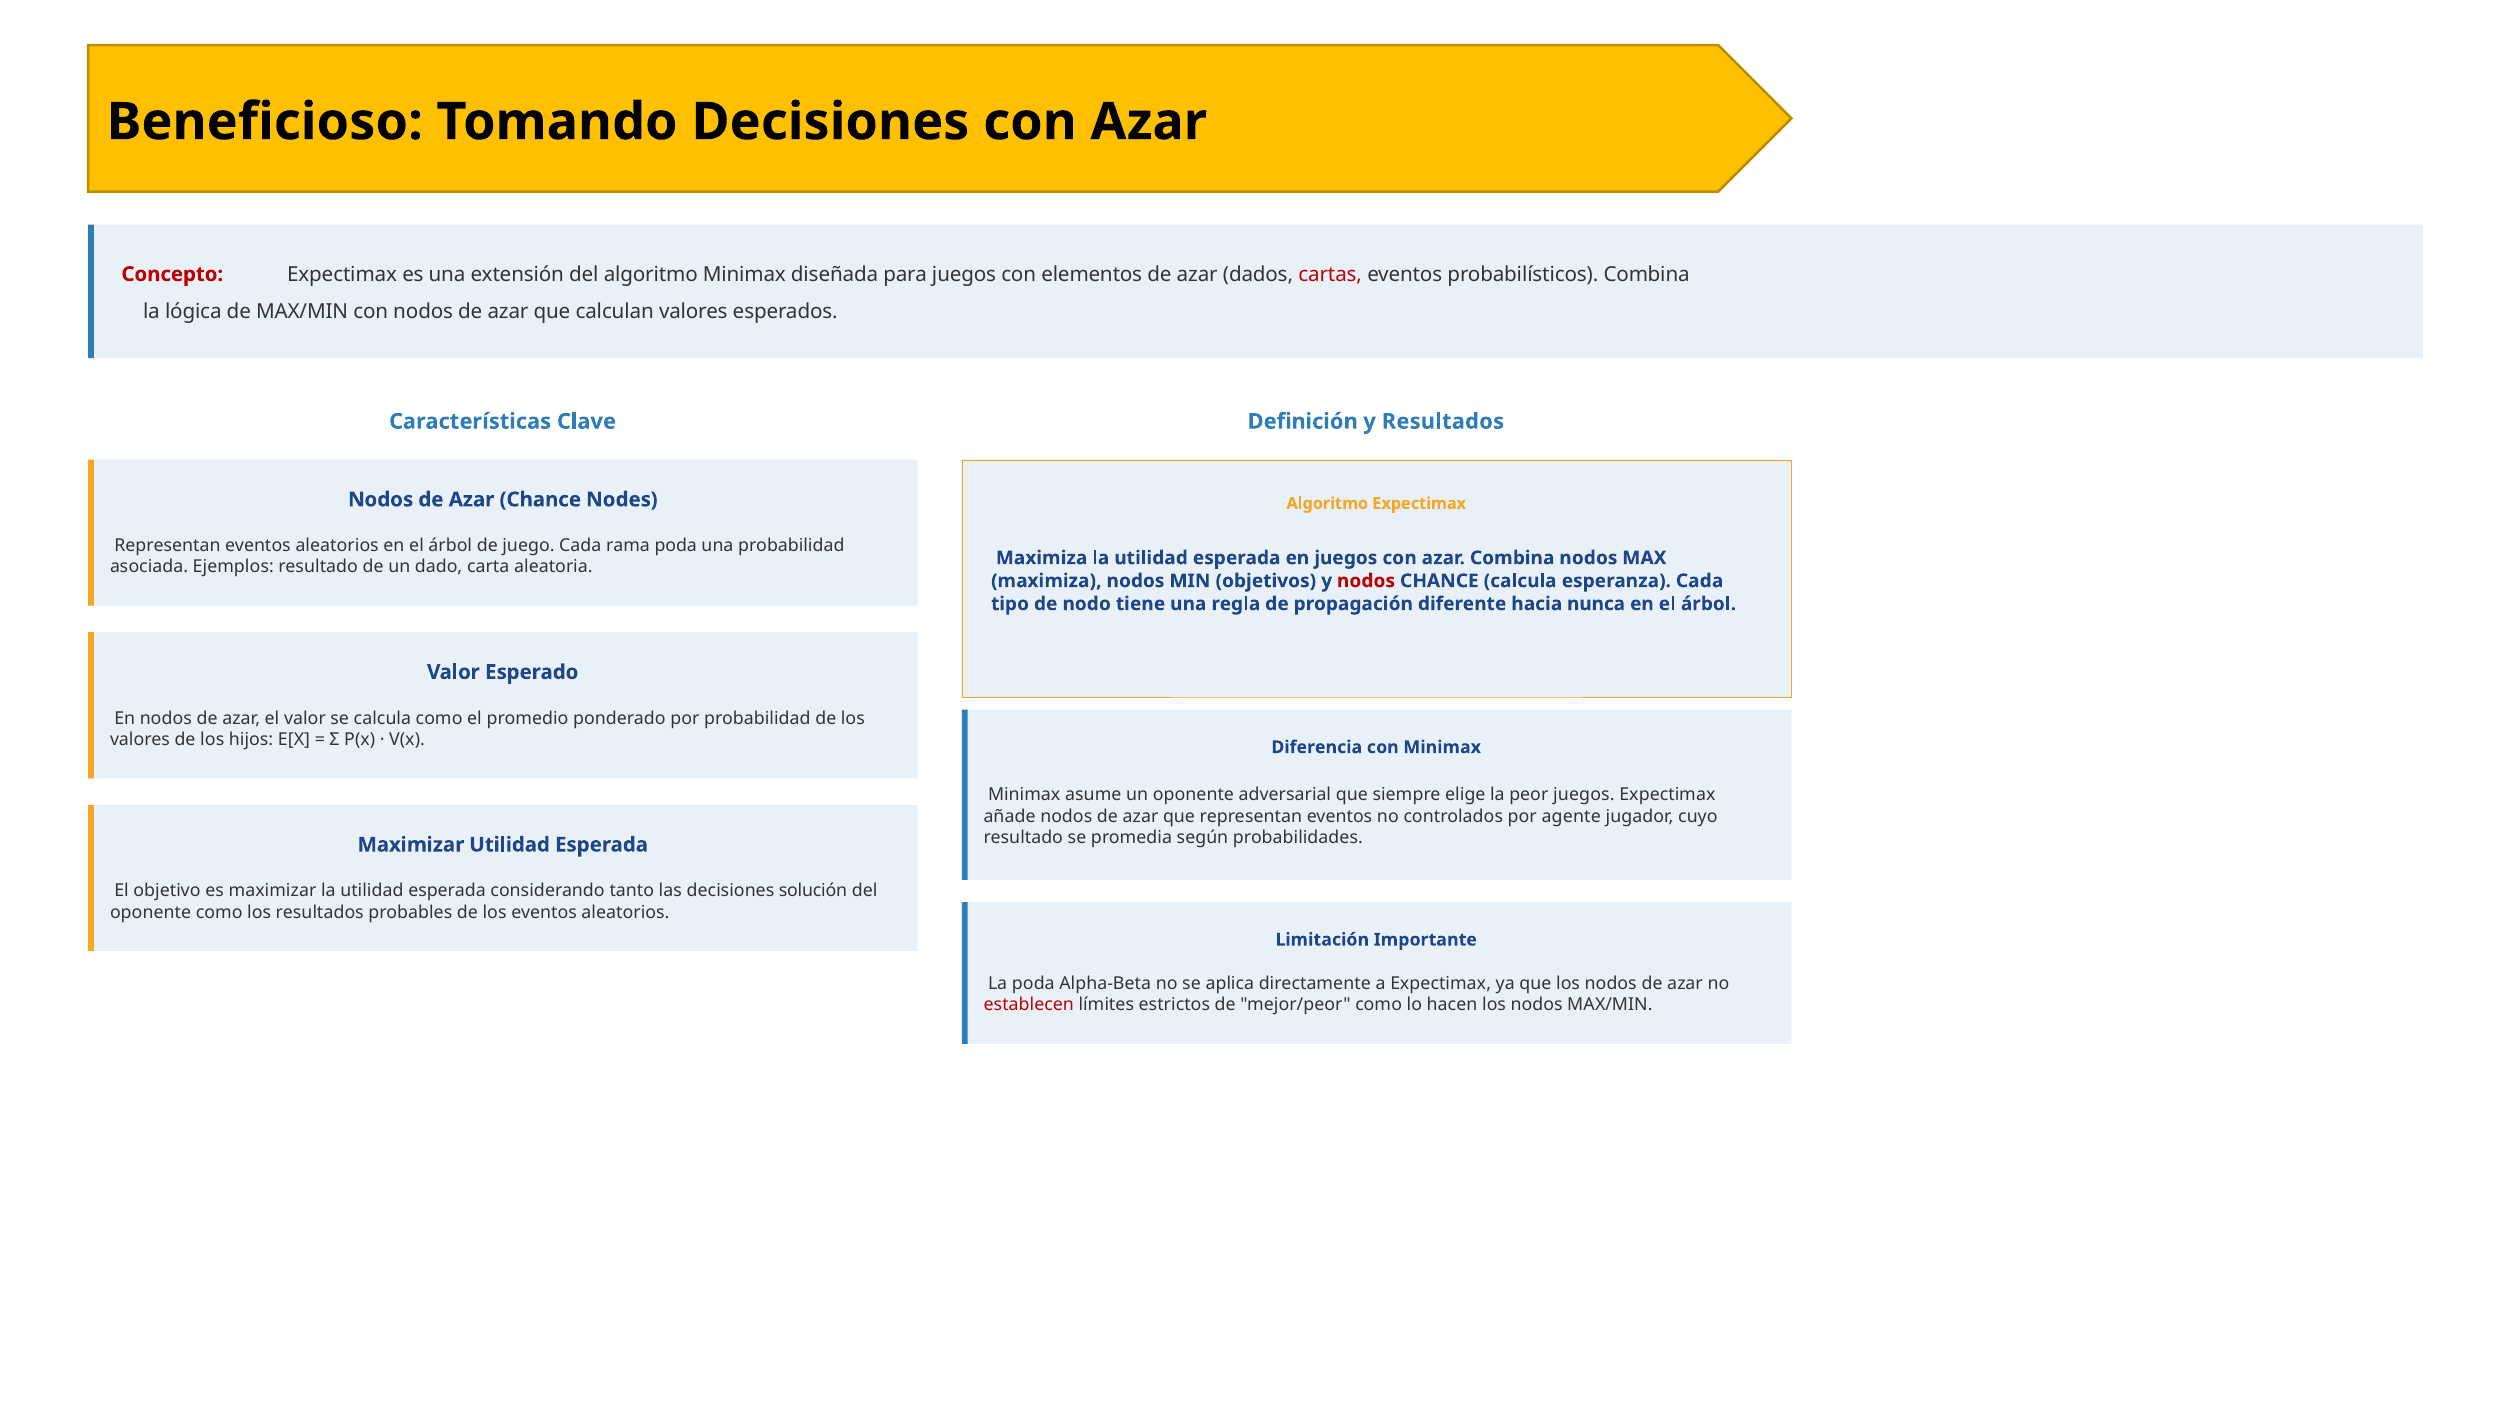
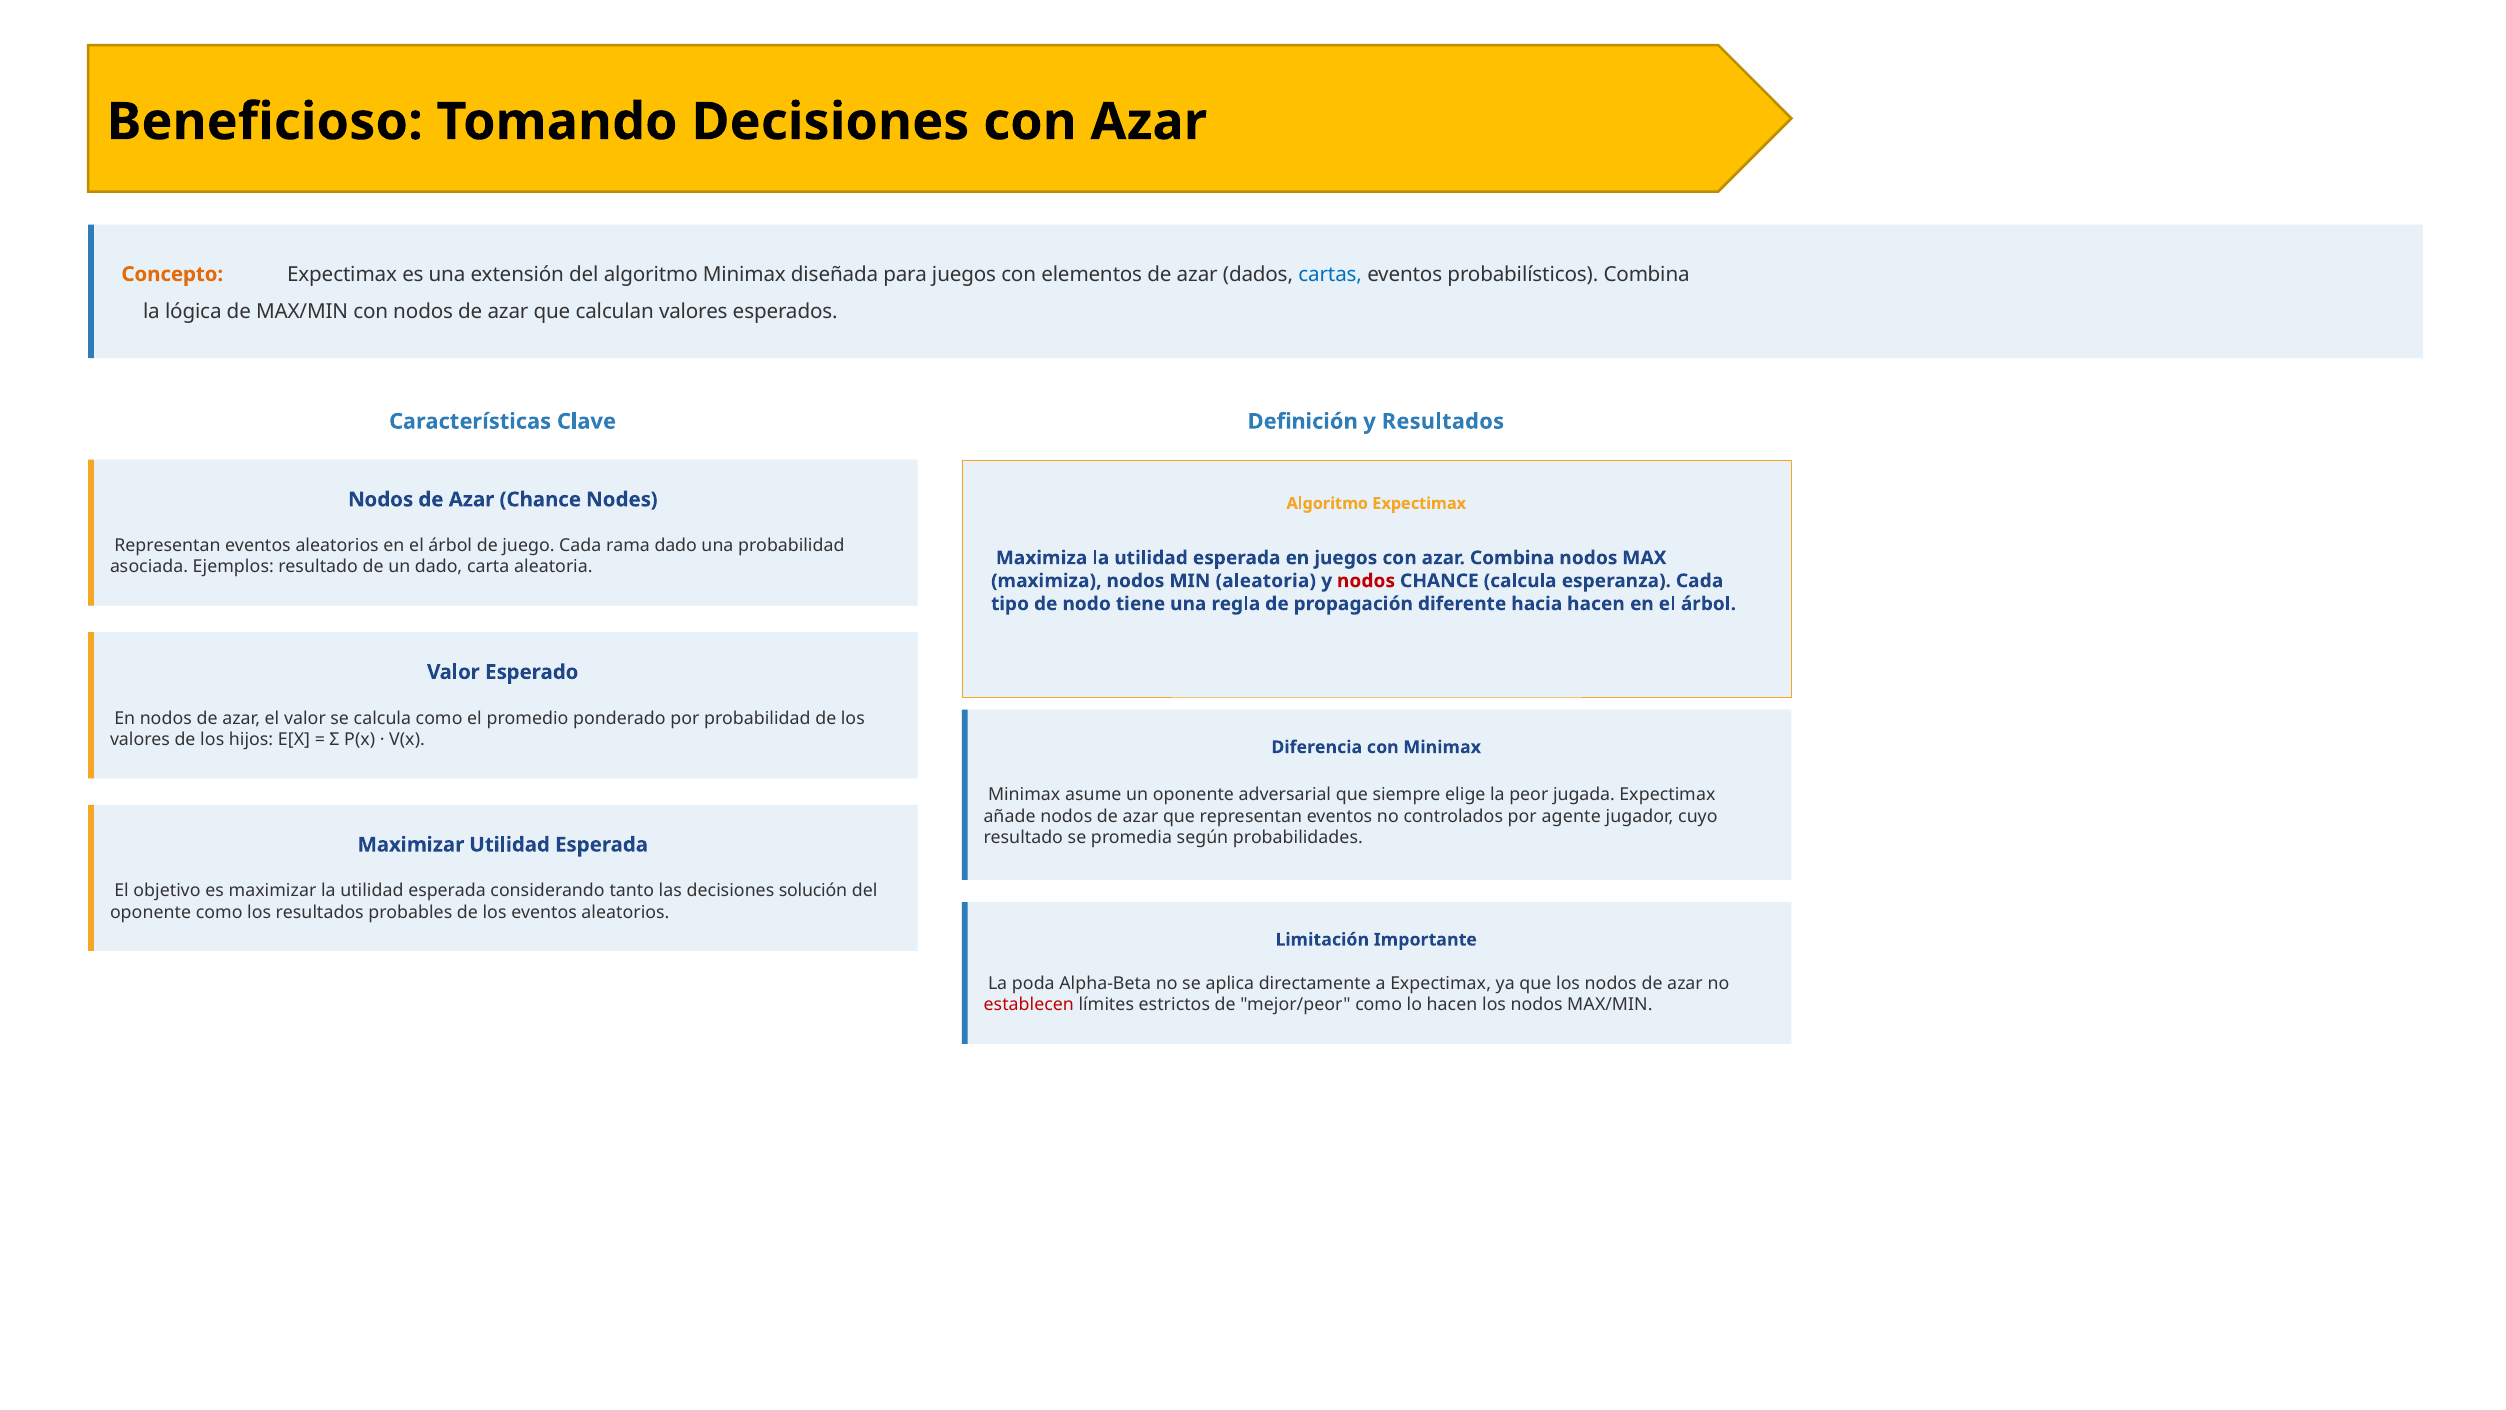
Concepto colour: red -> orange
cartas colour: red -> blue
rama poda: poda -> dado
MIN objetivos: objetivos -> aleatoria
hacia nunca: nunca -> hacen
peor juegos: juegos -> jugada
